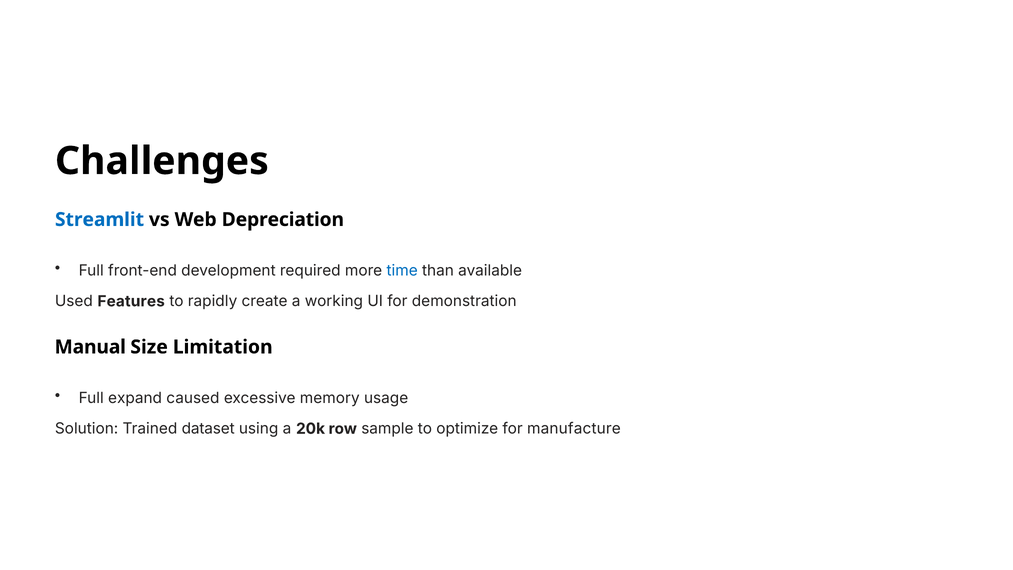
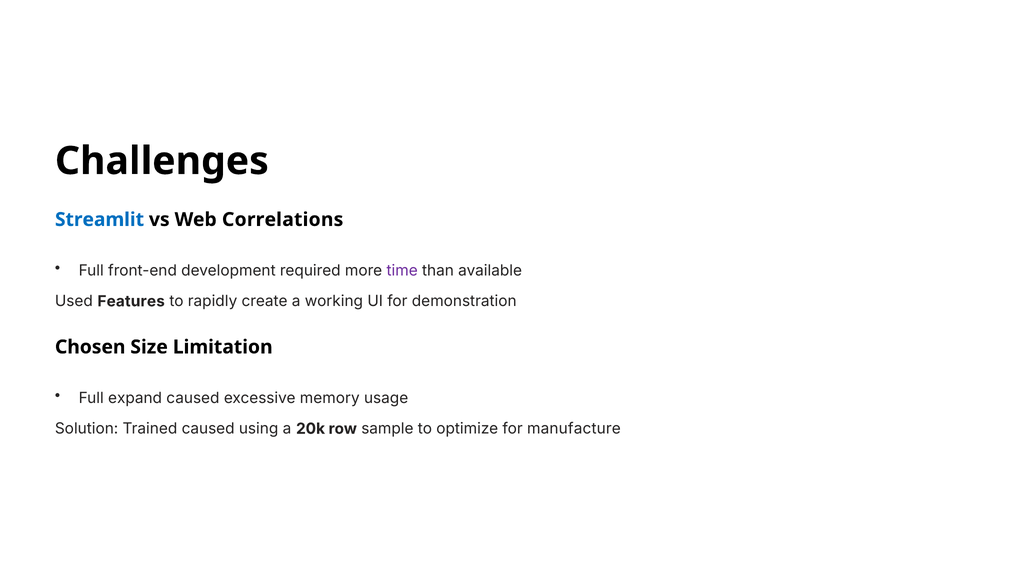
Depreciation: Depreciation -> Correlations
time colour: blue -> purple
Manual: Manual -> Chosen
Trained dataset: dataset -> caused
